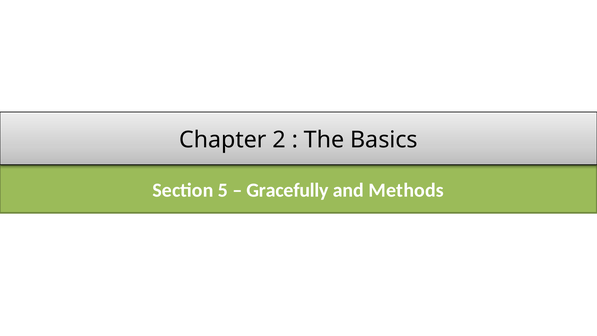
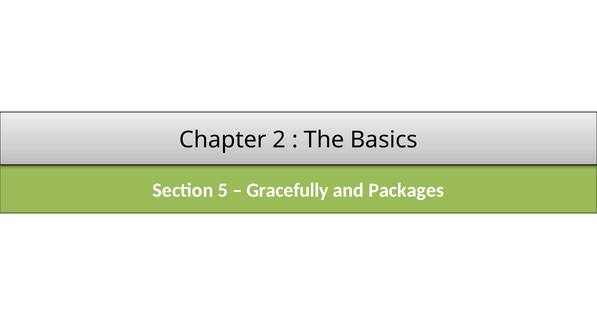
Methods: Methods -> Packages
